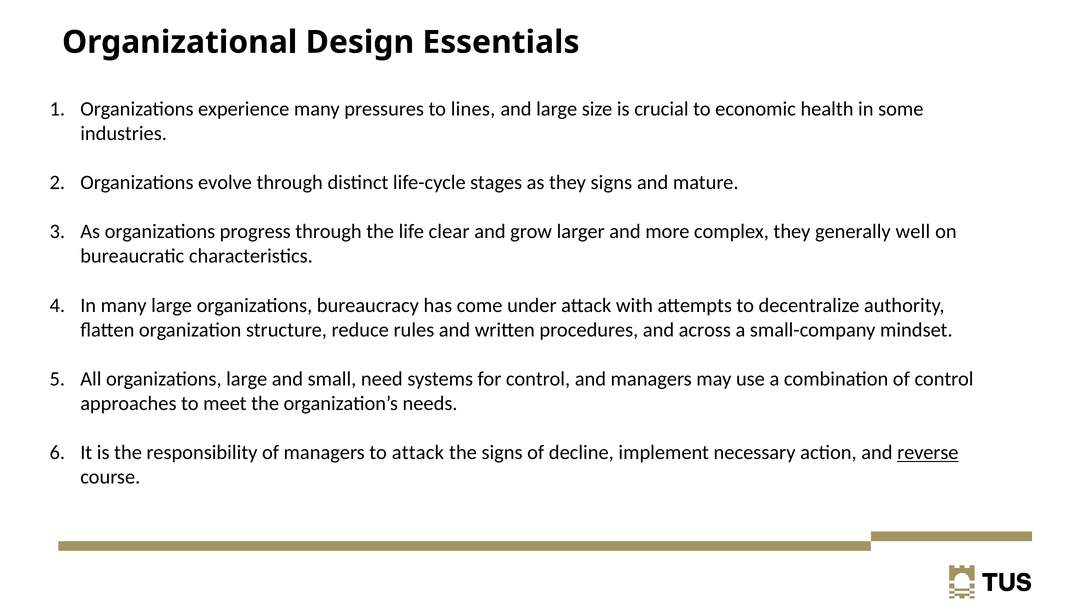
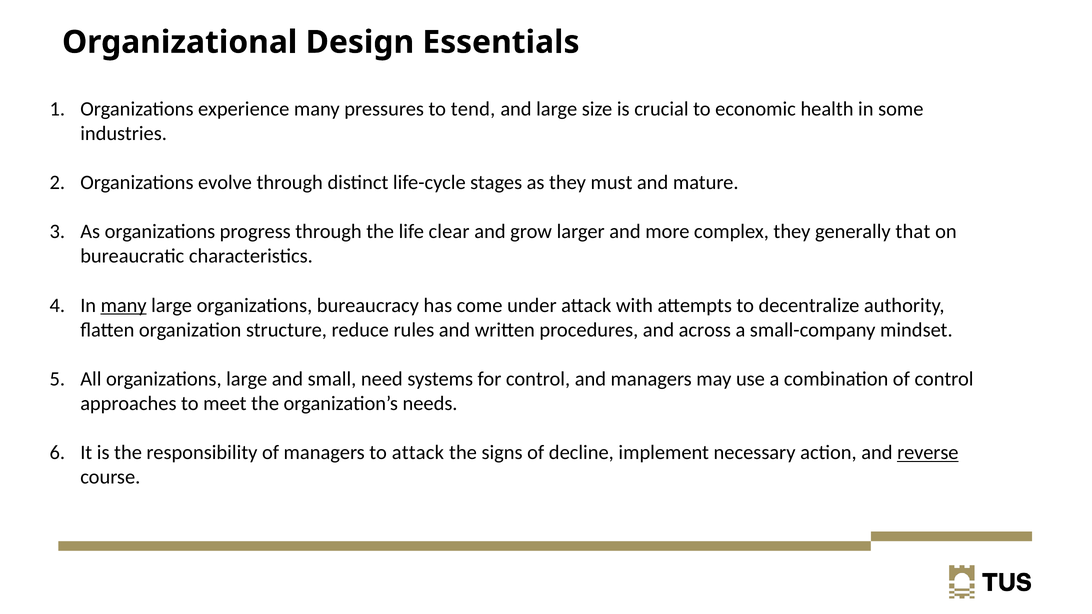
lines: lines -> tend
they signs: signs -> must
well: well -> that
many at (124, 305) underline: none -> present
